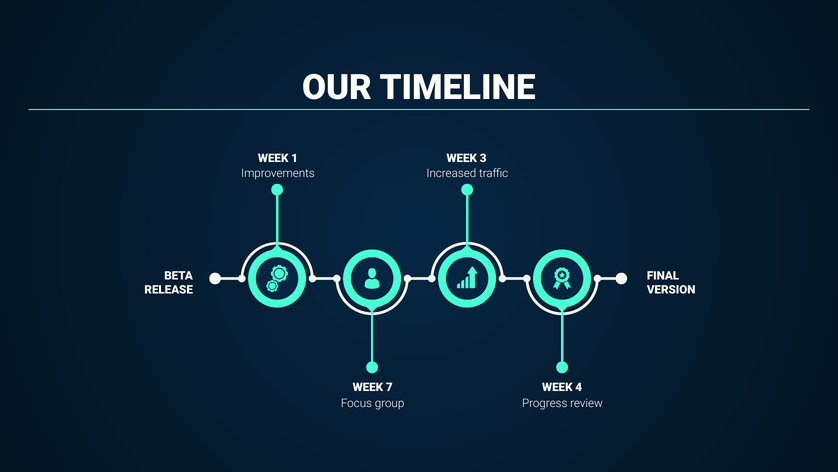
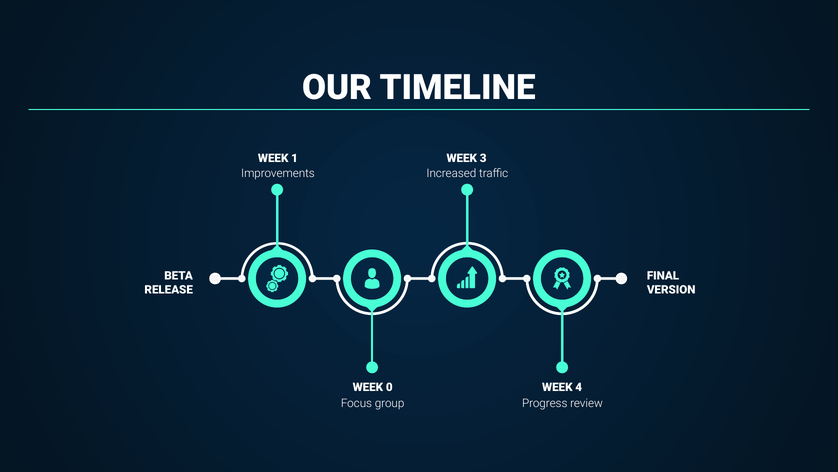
7: 7 -> 0
